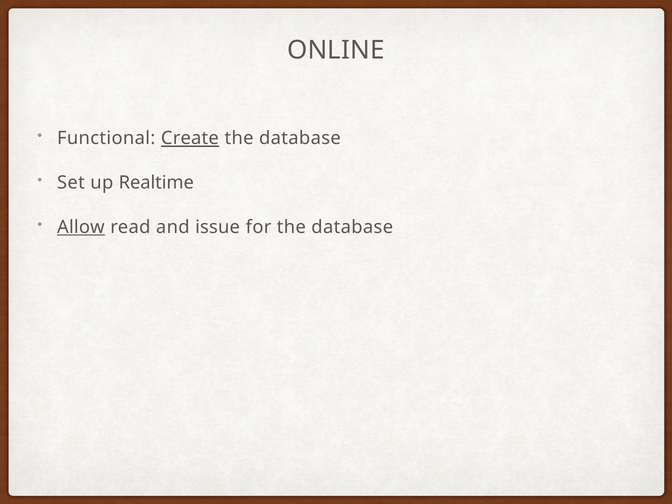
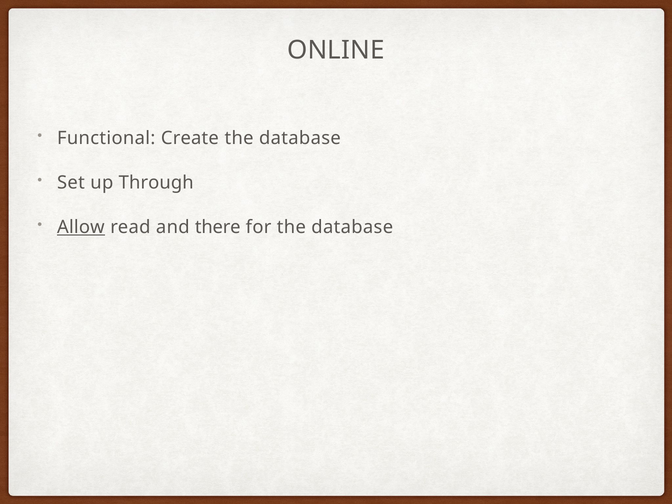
Create underline: present -> none
Realtime: Realtime -> Through
issue: issue -> there
